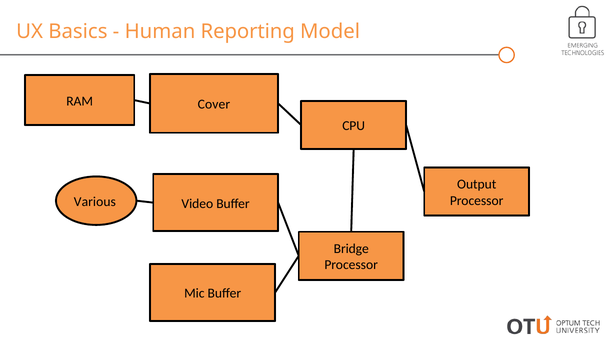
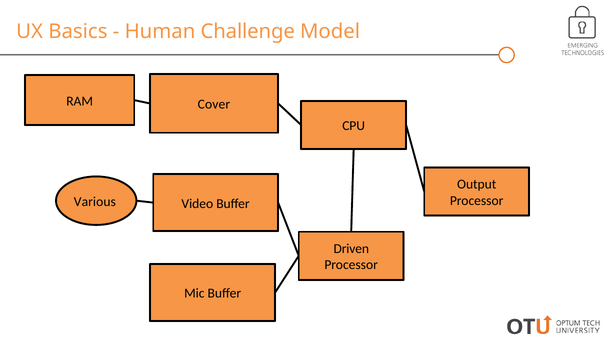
Reporting: Reporting -> Challenge
Bridge: Bridge -> Driven
